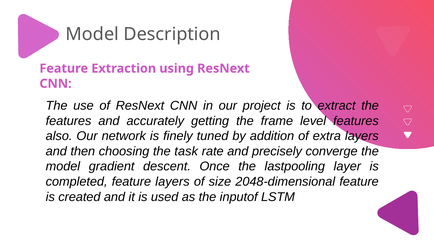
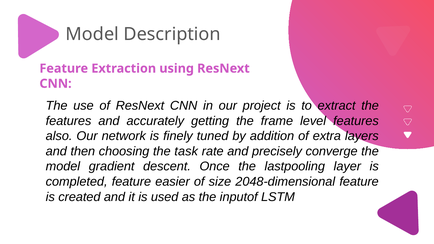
feature layers: layers -> easier
